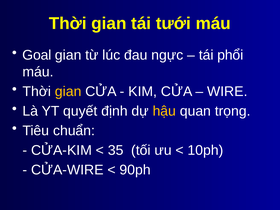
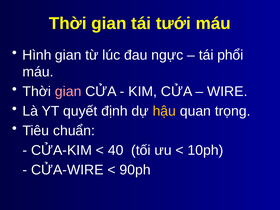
Goal: Goal -> Hình
gian at (68, 92) colour: yellow -> pink
35: 35 -> 40
